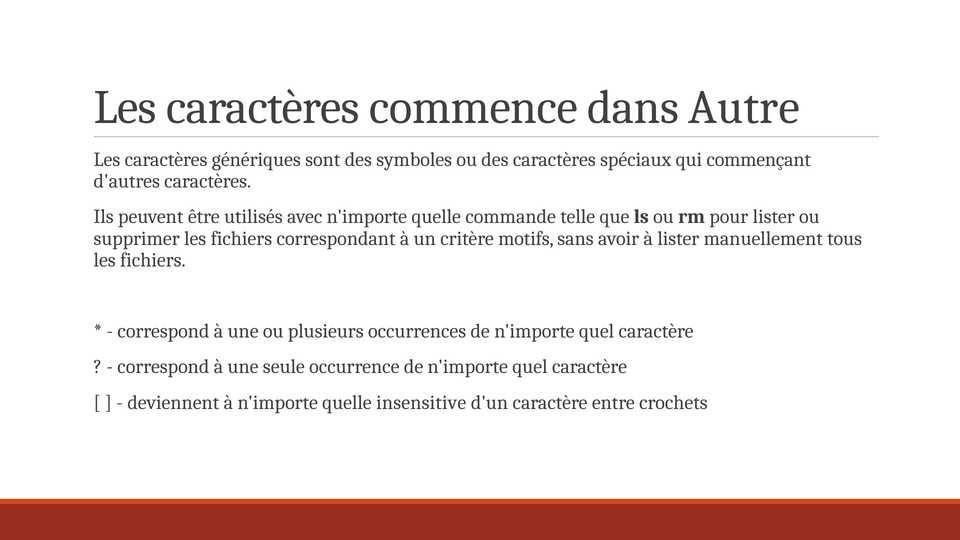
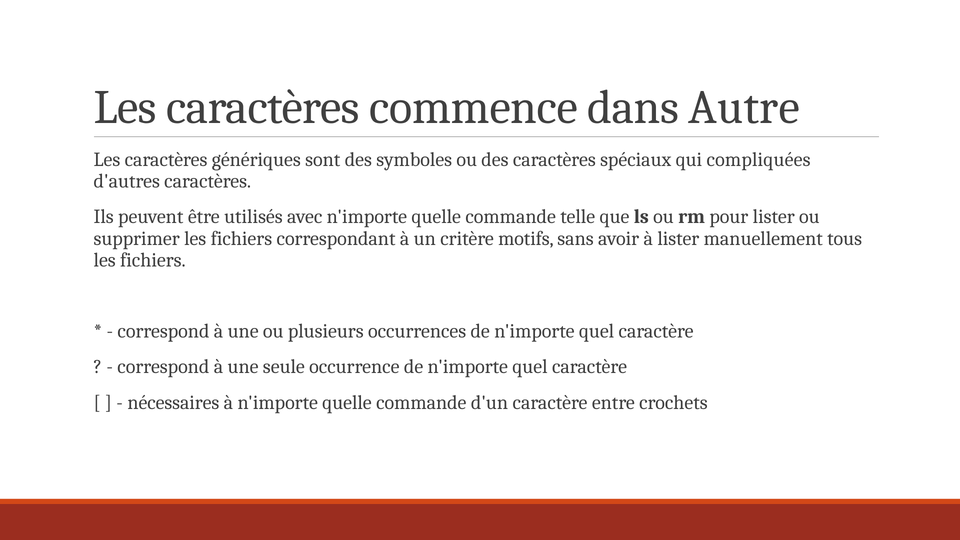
commençant: commençant -> compliquées
deviennent: deviennent -> nécessaires
à n'importe quelle insensitive: insensitive -> commande
